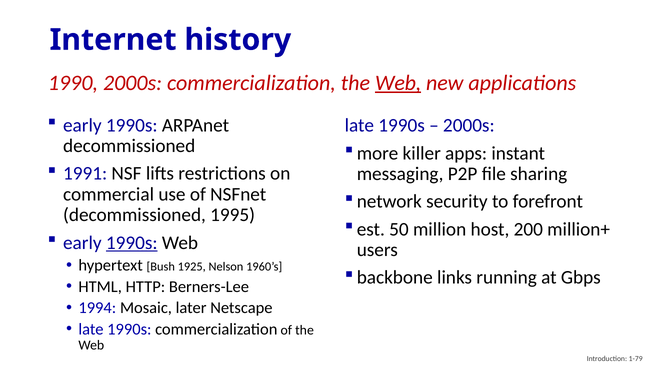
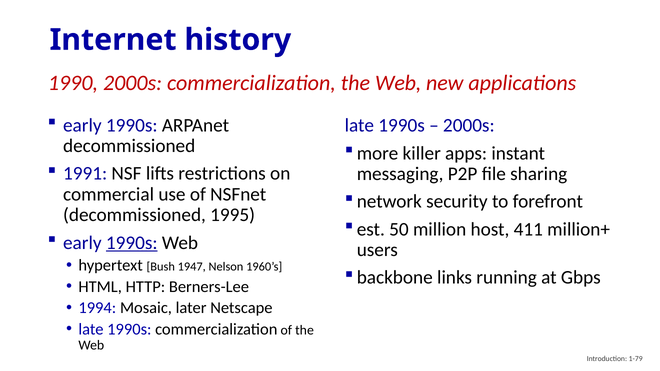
Web at (398, 83) underline: present -> none
200: 200 -> 411
1925: 1925 -> 1947
